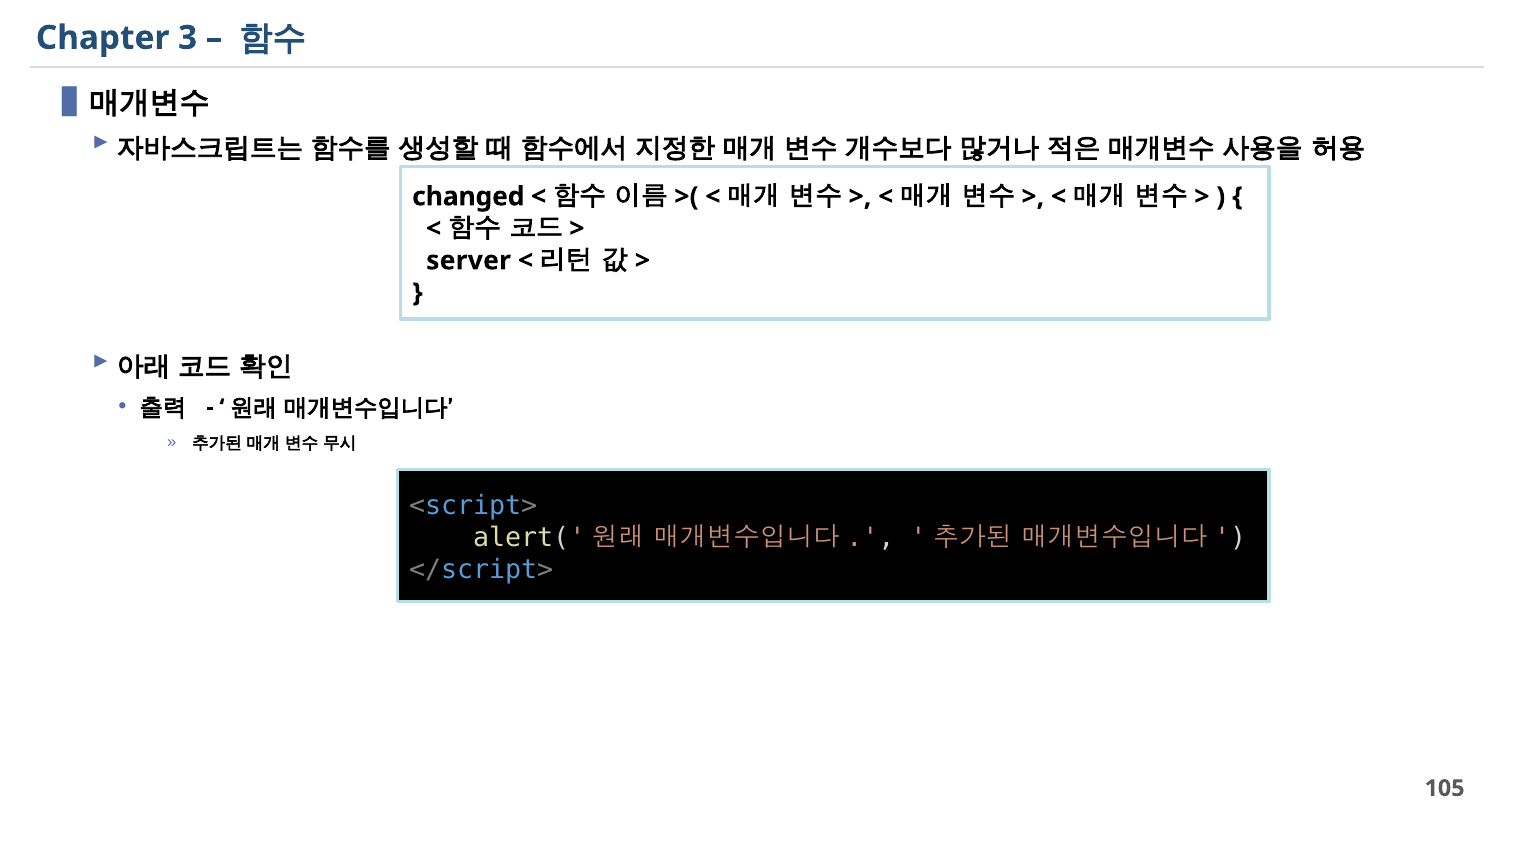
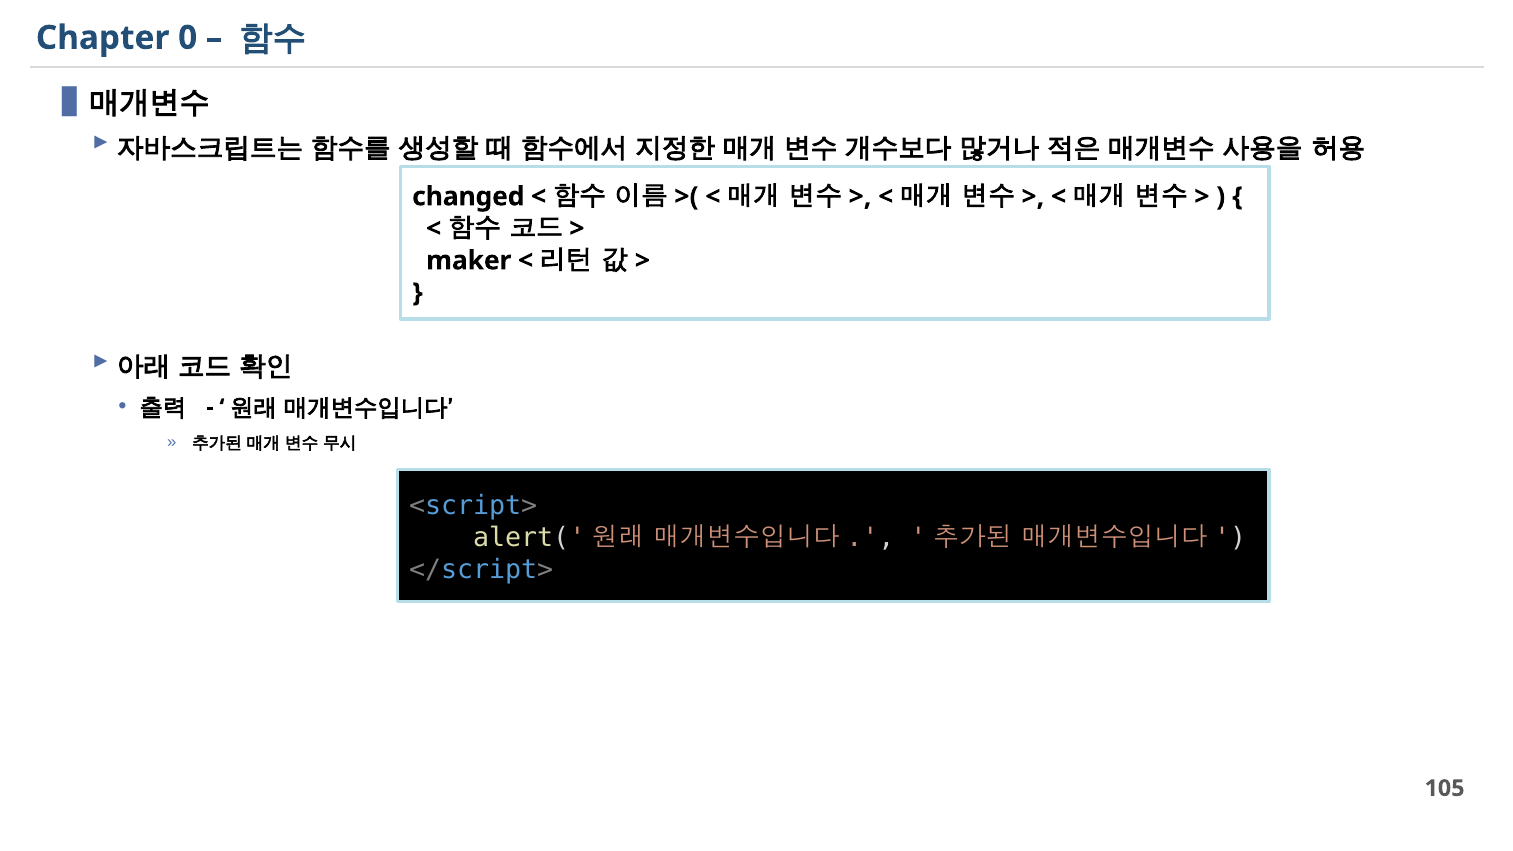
3: 3 -> 0
server: server -> maker
